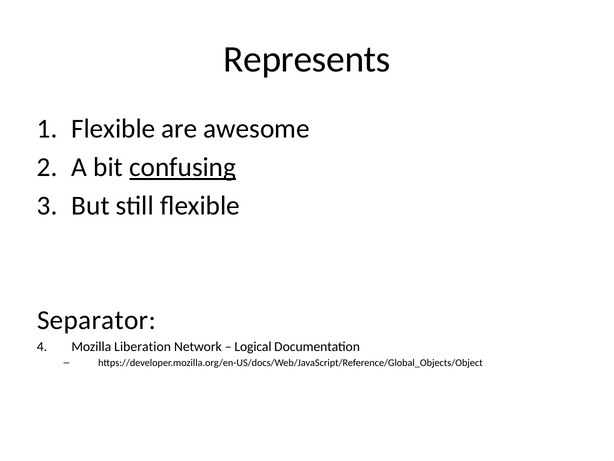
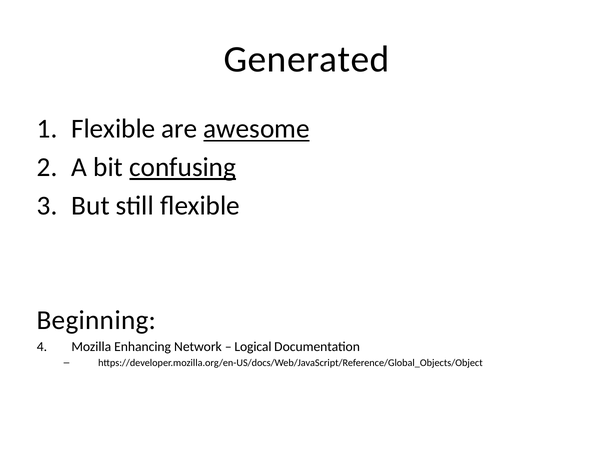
Represents: Represents -> Generated
awesome underline: none -> present
Separator: Separator -> Beginning
Liberation: Liberation -> Enhancing
